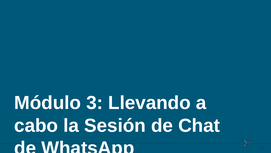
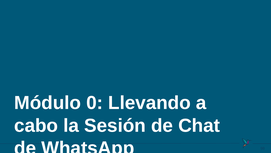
3: 3 -> 0
